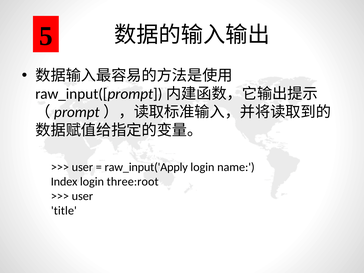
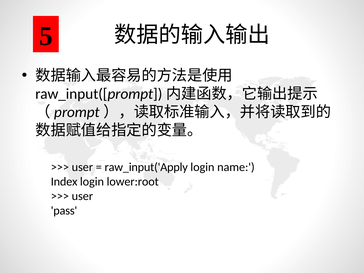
three:root: three:root -> lower:root
title: title -> pass
